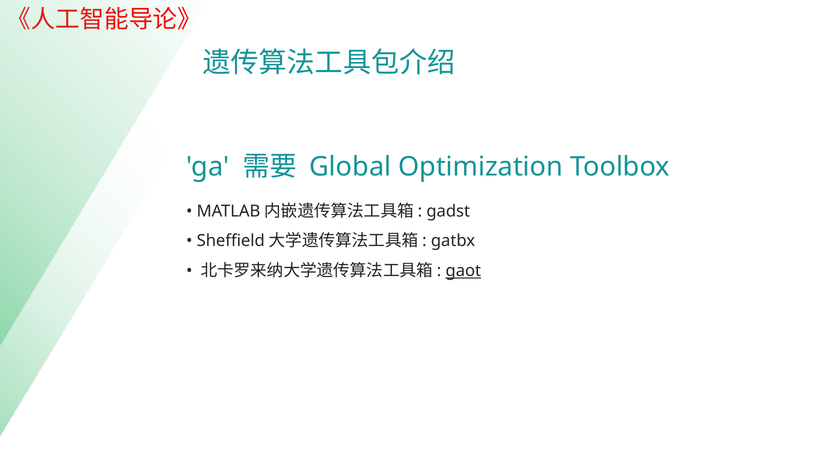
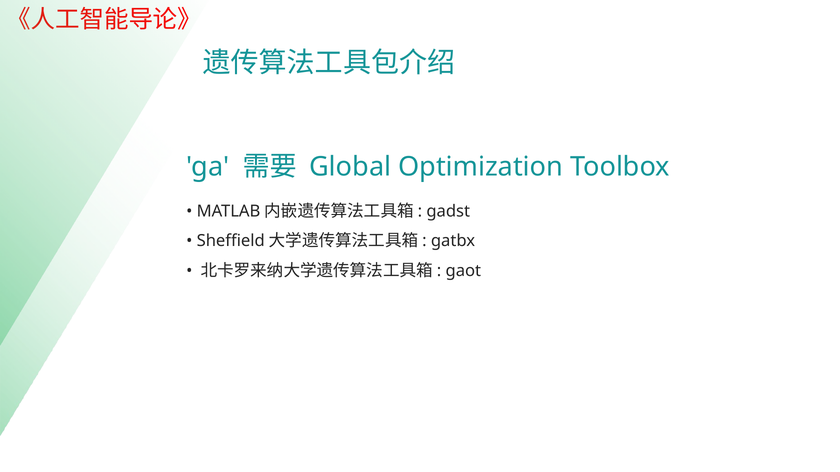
gaot underline: present -> none
